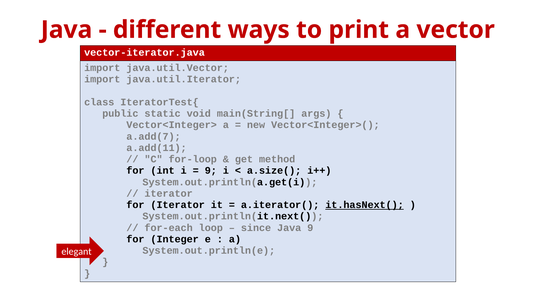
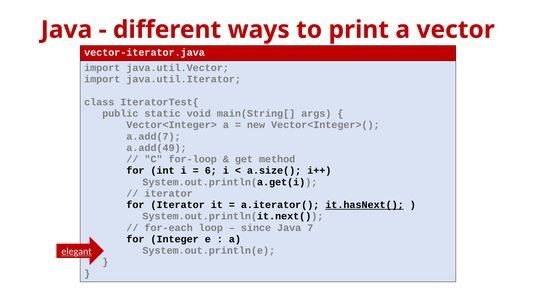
a.add(11: a.add(11 -> a.add(49
9 at (211, 170): 9 -> 6
Java 9: 9 -> 7
elegant underline: none -> present
